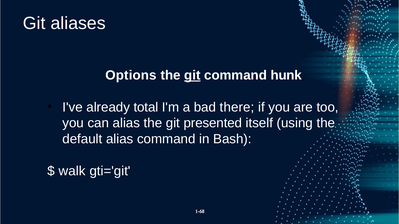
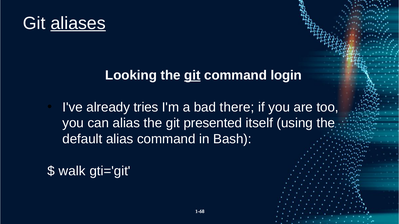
aliases underline: none -> present
Options: Options -> Looking
hunk: hunk -> login
total: total -> tries
